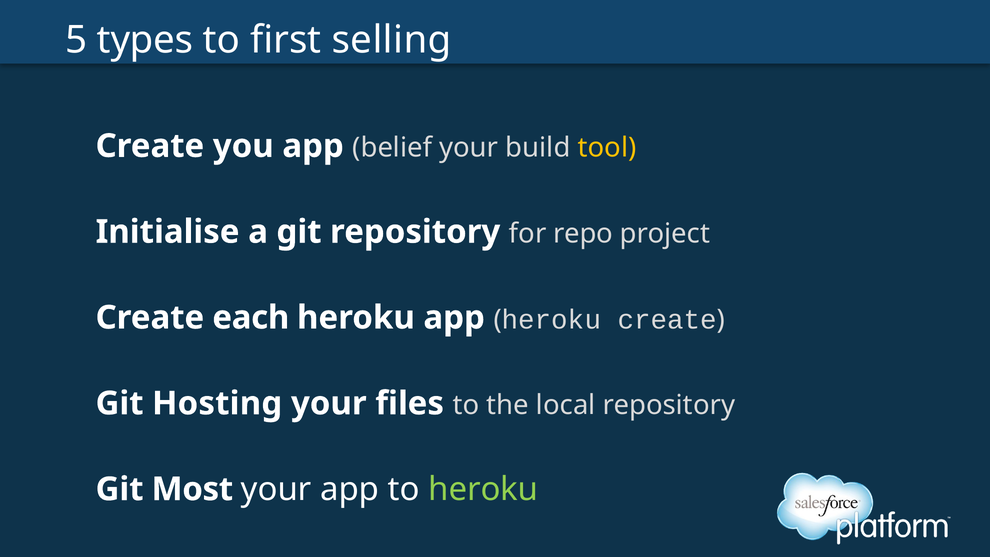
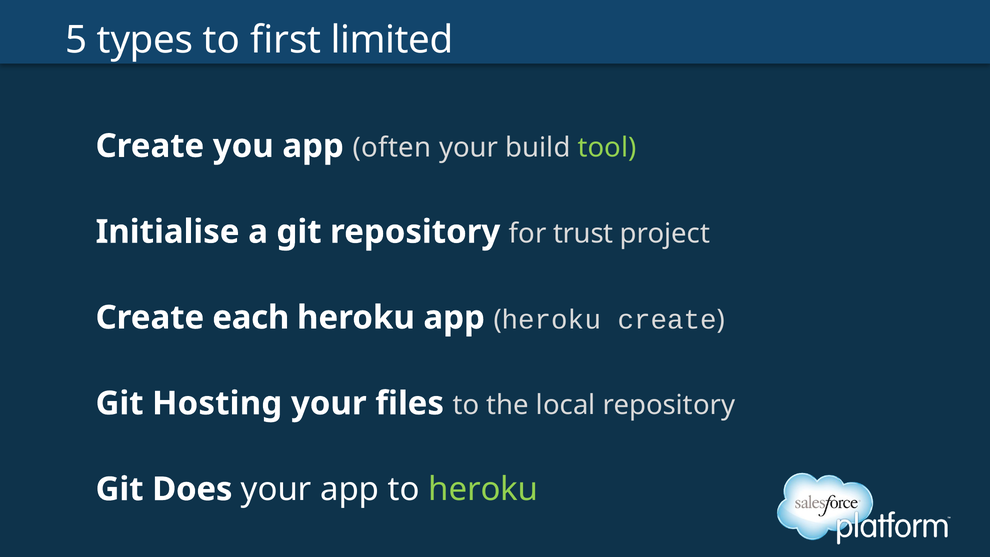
selling: selling -> limited
belief: belief -> often
tool colour: yellow -> light green
repo: repo -> trust
Most: Most -> Does
